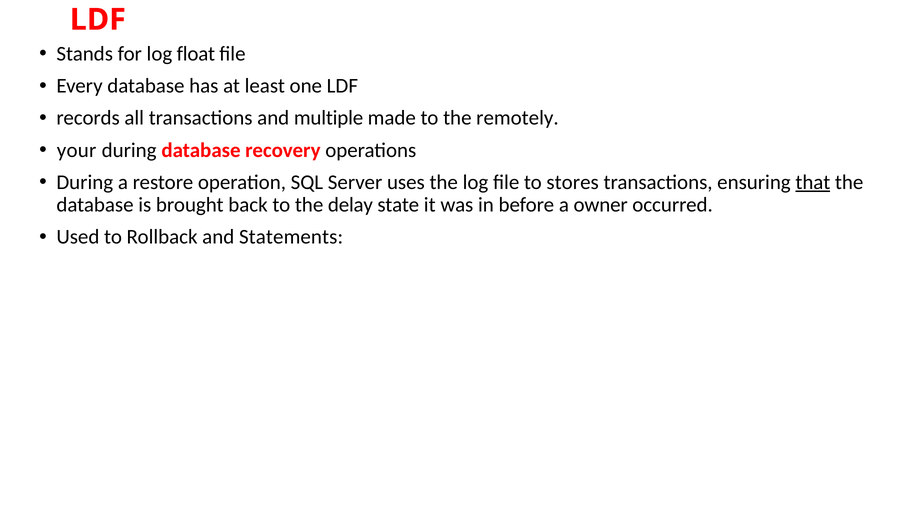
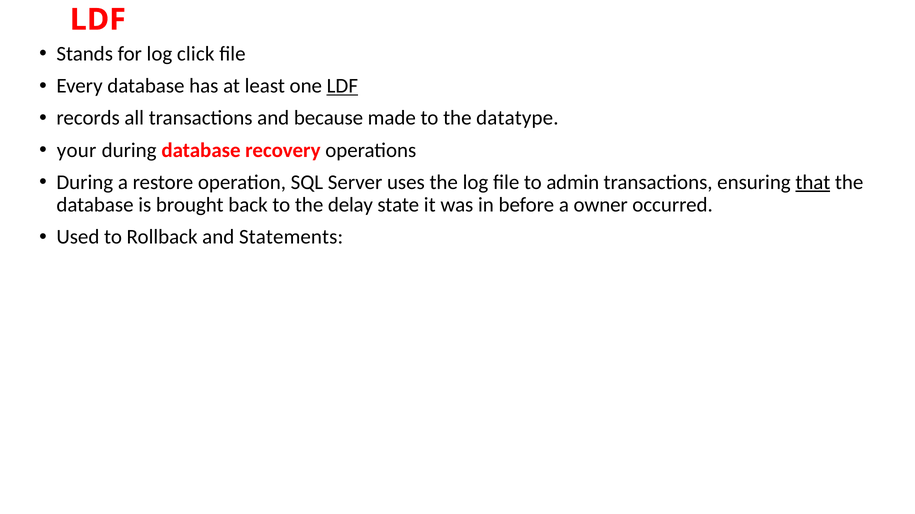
float: float -> click
LDF at (342, 86) underline: none -> present
multiple: multiple -> because
remotely: remotely -> datatype
stores: stores -> admin
